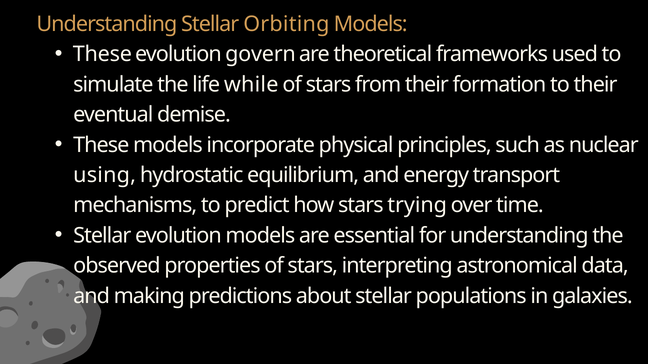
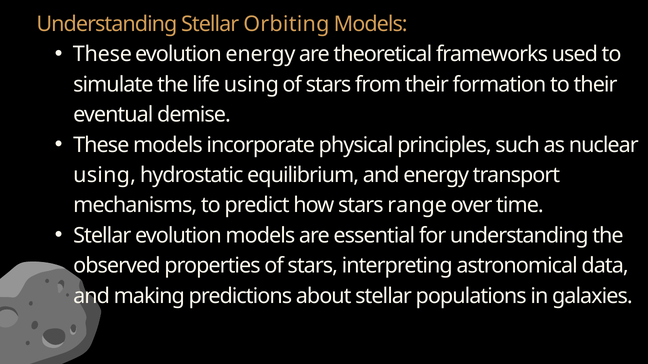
evolution govern: govern -> energy
life while: while -> using
trying: trying -> range
